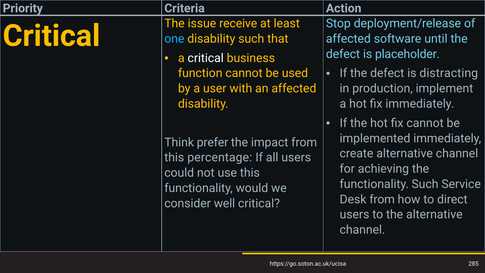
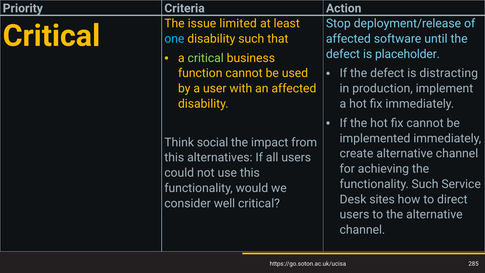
receive: receive -> limited
critical at (206, 58) colour: white -> light green
prefer: prefer -> social
percentage: percentage -> alternatives
Desk from: from -> sites
